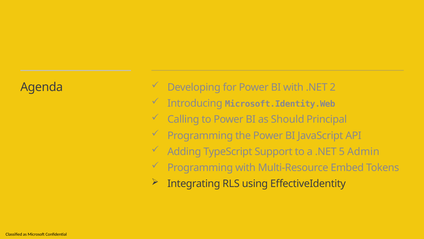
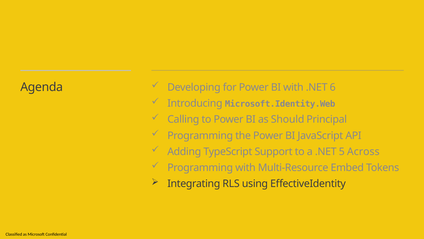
2: 2 -> 6
Admin: Admin -> Across
